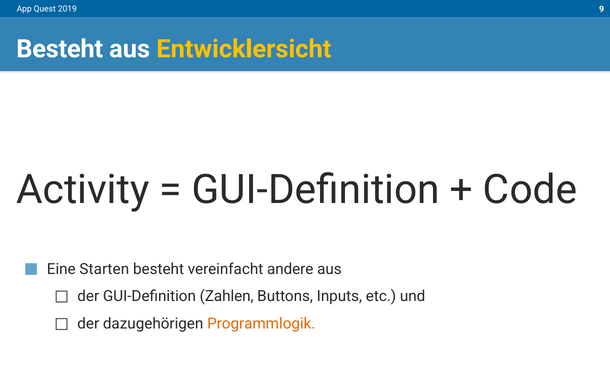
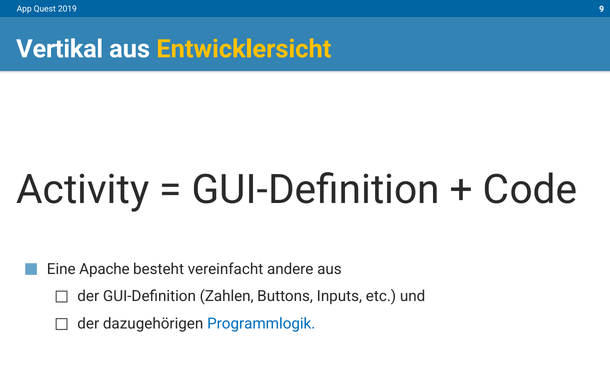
Besteht at (60, 49): Besteht -> Vertikal
Starten: Starten -> Apache
Programmlogik colour: orange -> blue
